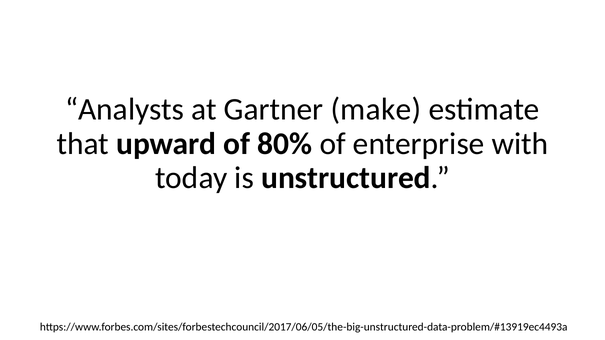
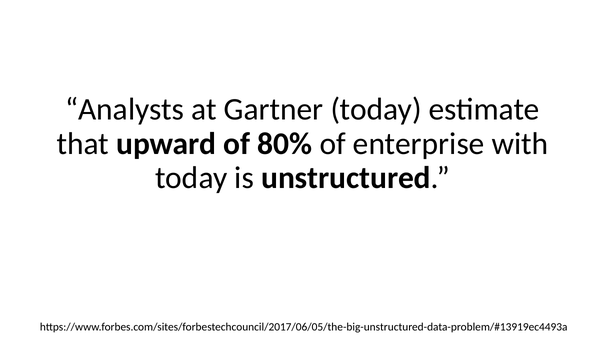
Gartner make: make -> today
